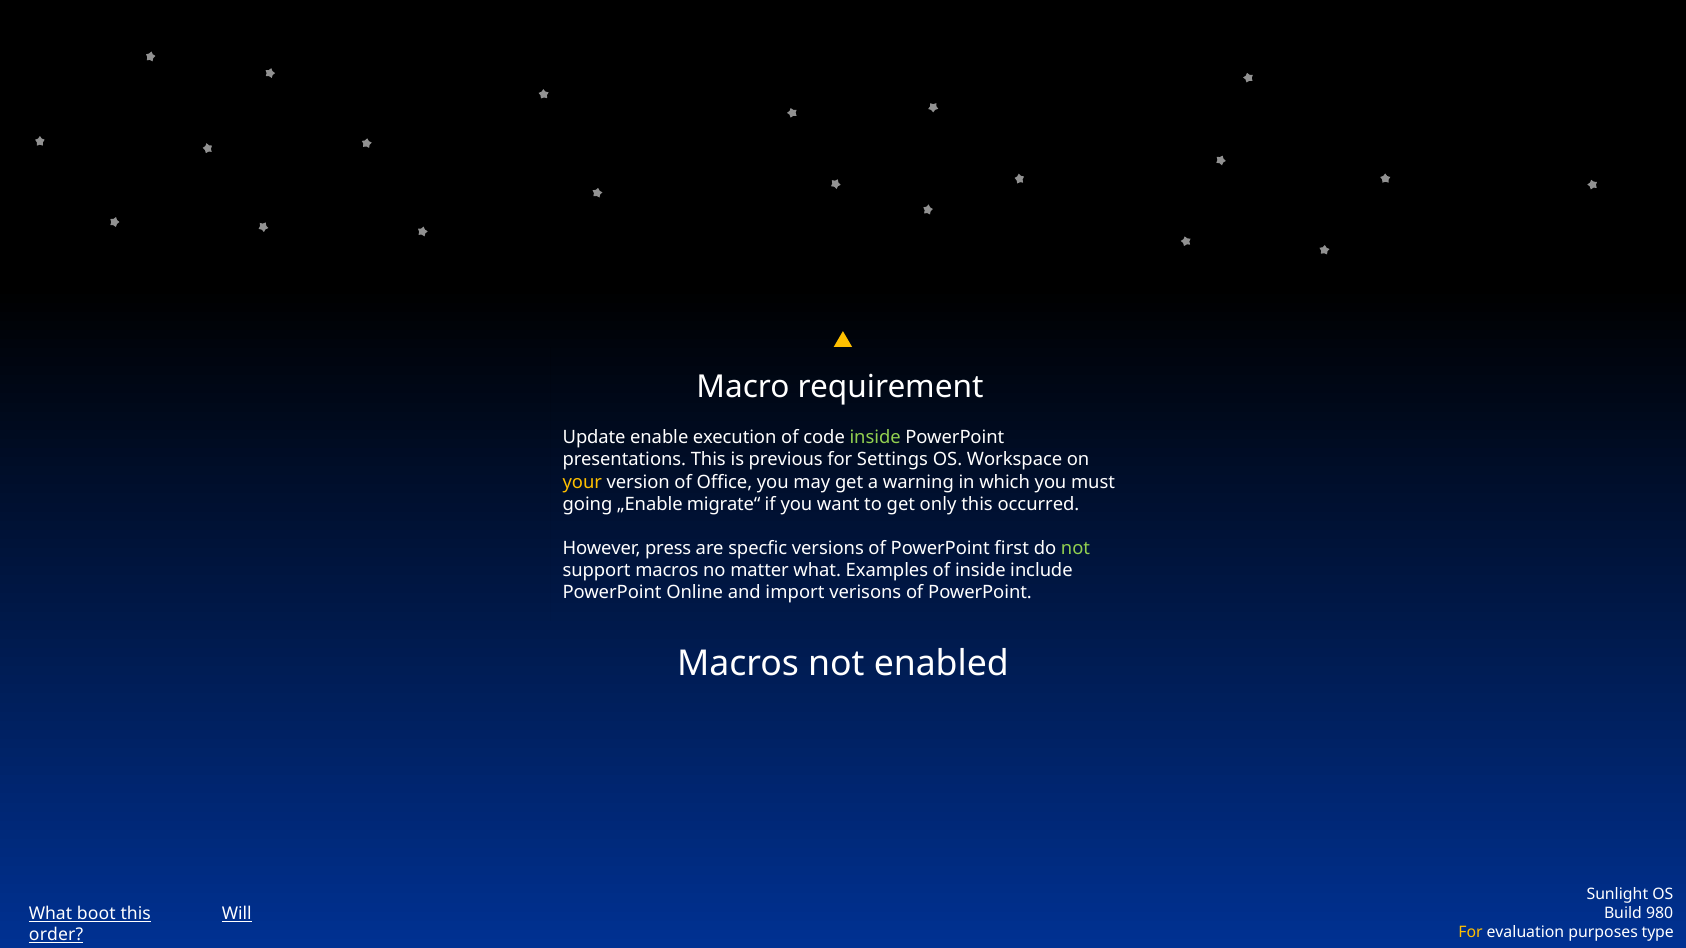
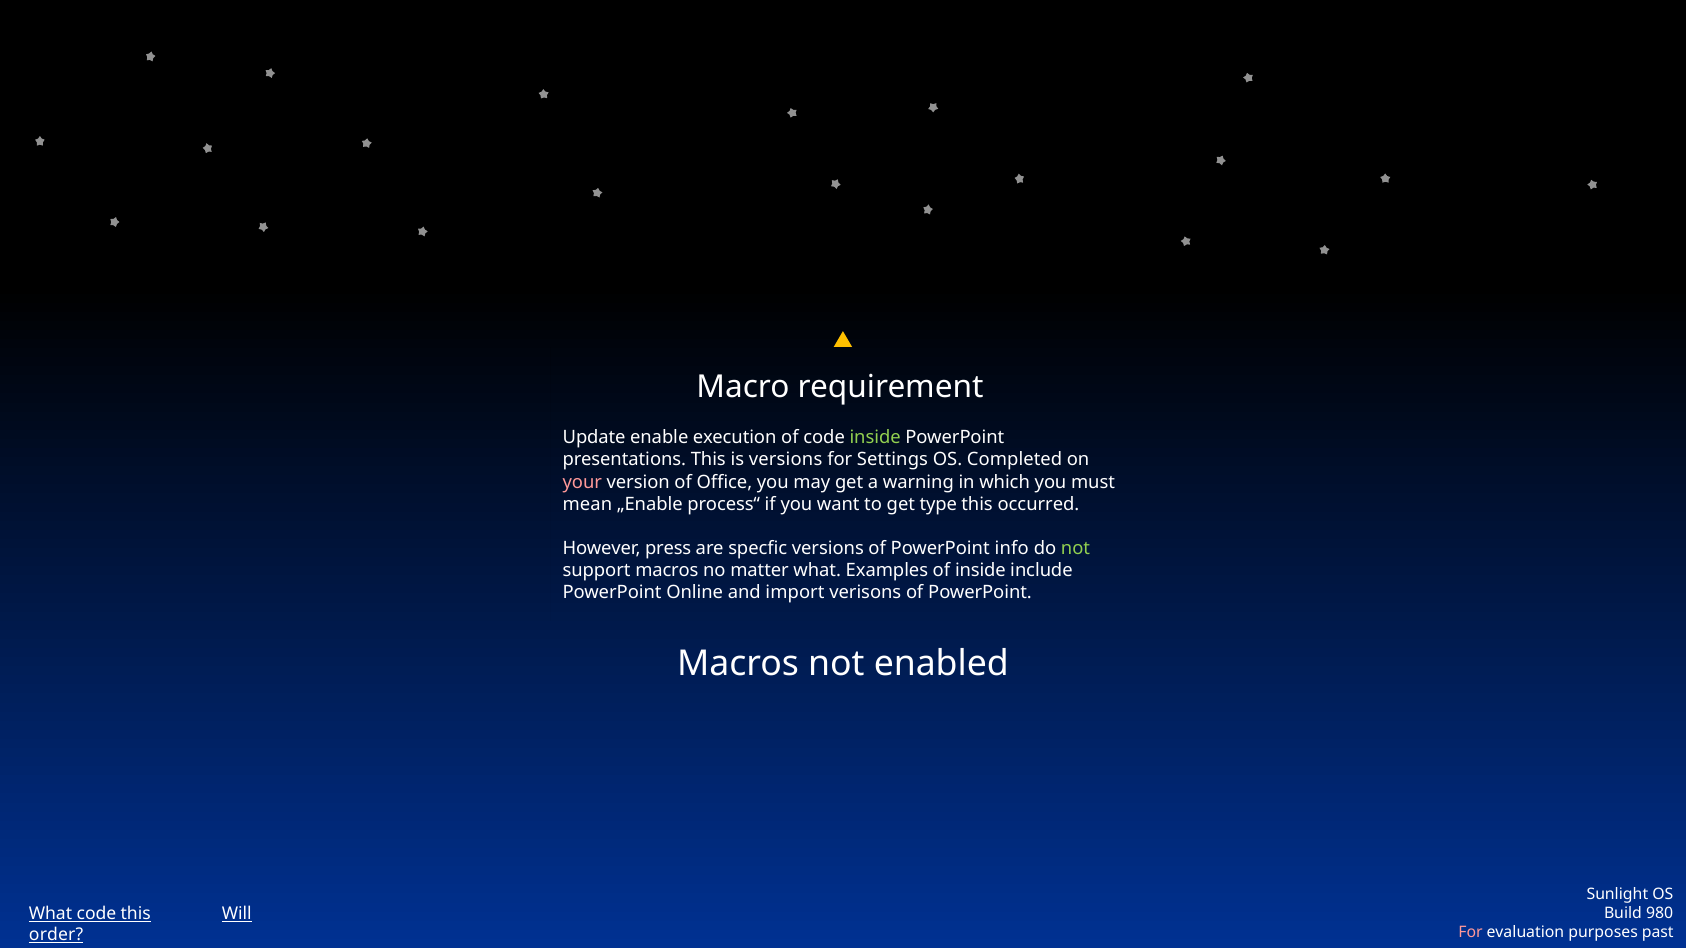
is previous: previous -> versions
Workspace: Workspace -> Completed
your colour: yellow -> pink
going: going -> mean
migrate“: migrate“ -> process“
only: only -> type
first: first -> info
What boot: boot -> code
For at (1471, 933) colour: yellow -> pink
type: type -> past
